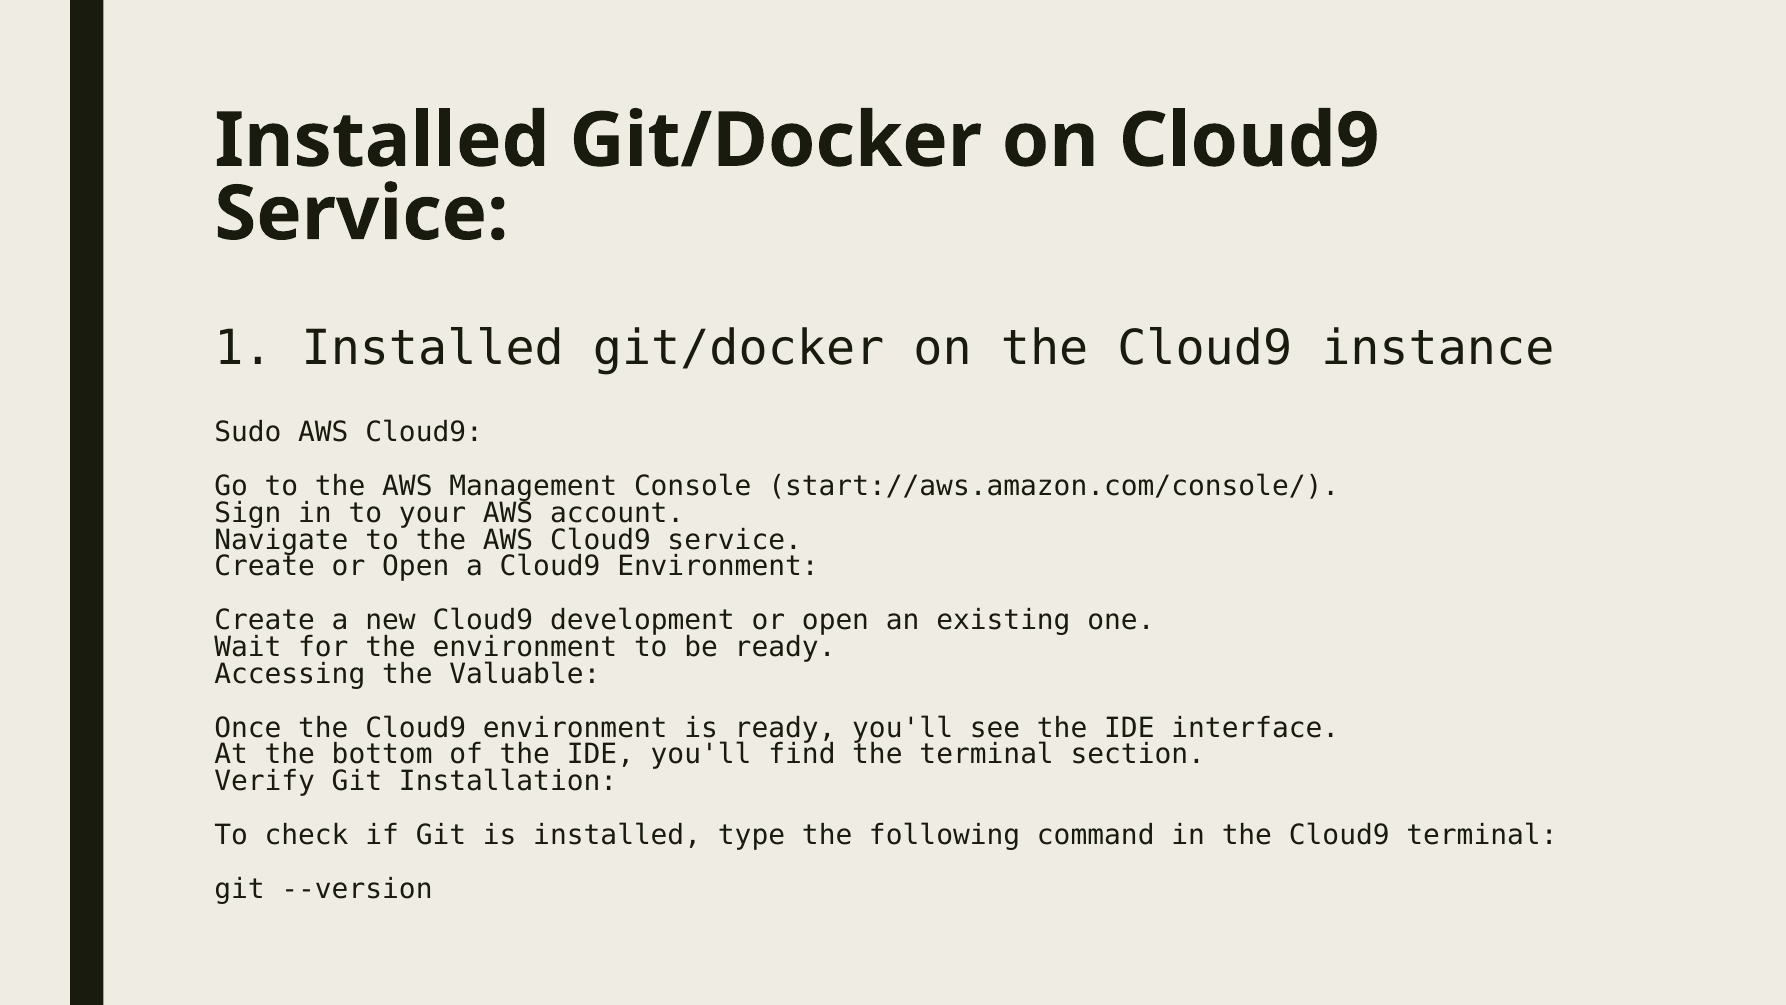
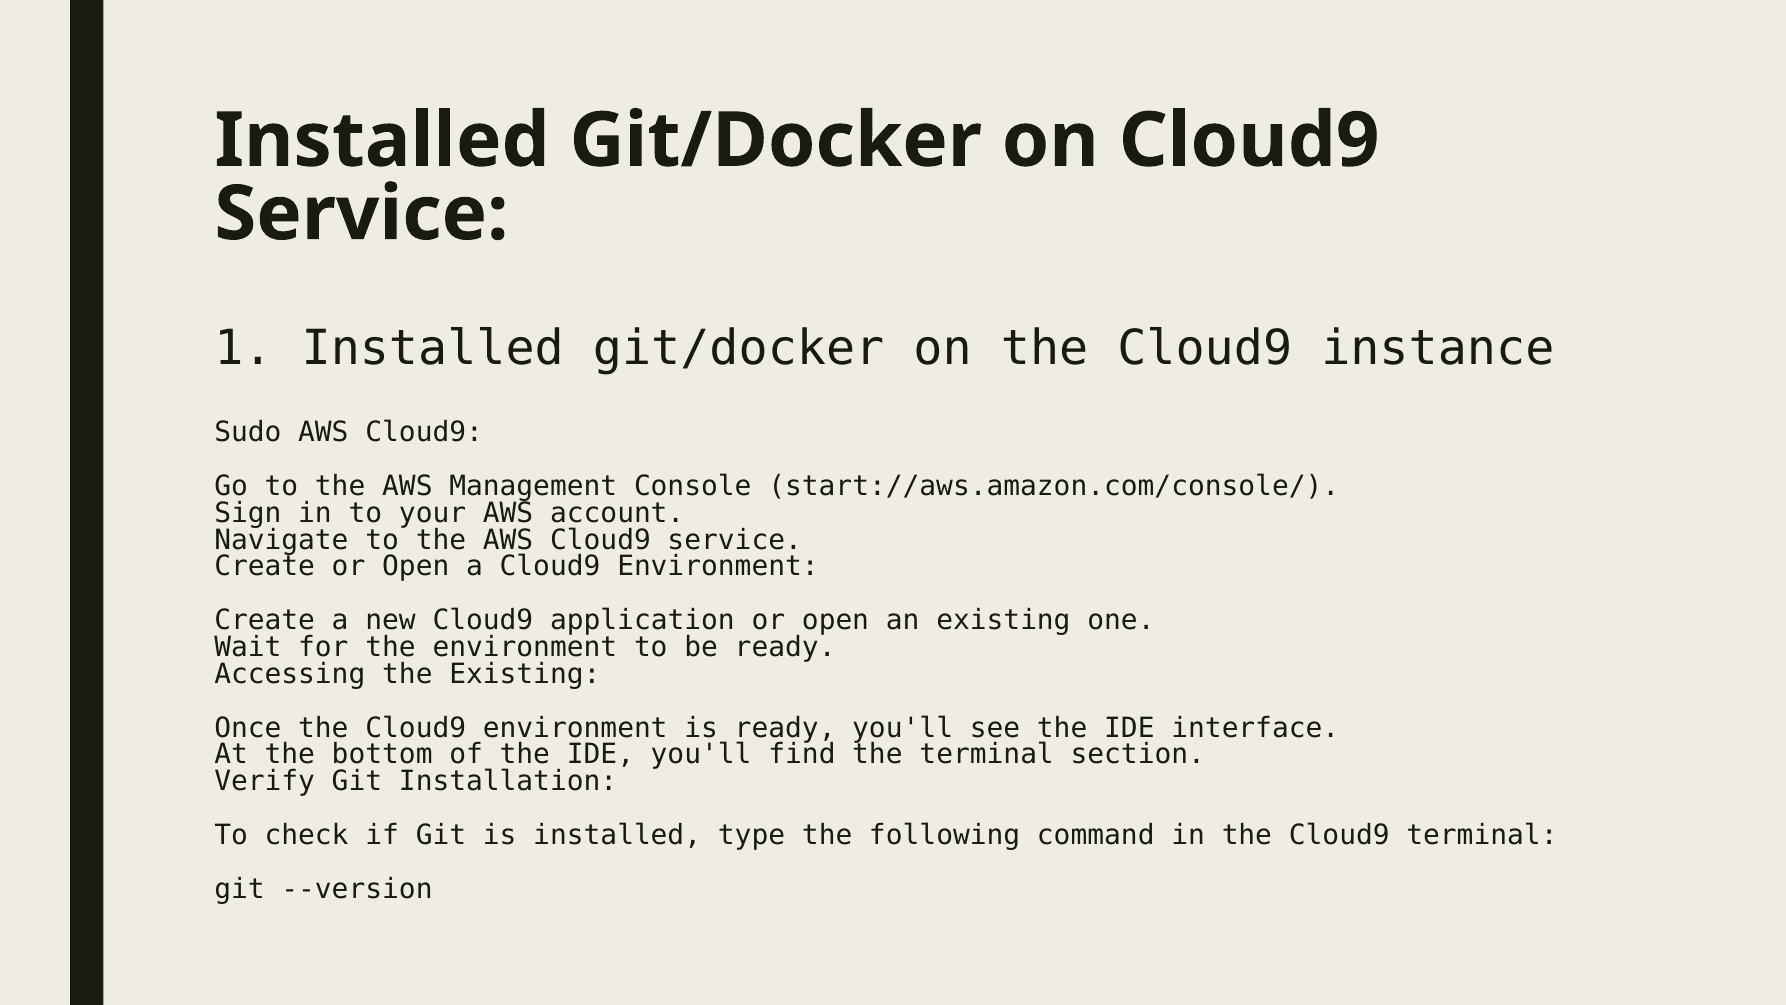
development: development -> application
the Valuable: Valuable -> Existing
